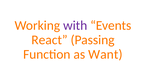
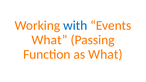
with colour: purple -> blue
React at (49, 40): React -> What
as Want: Want -> What
